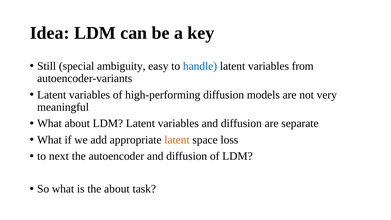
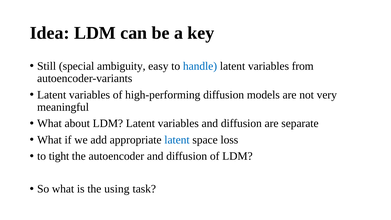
latent at (177, 140) colour: orange -> blue
next: next -> tight
the about: about -> using
